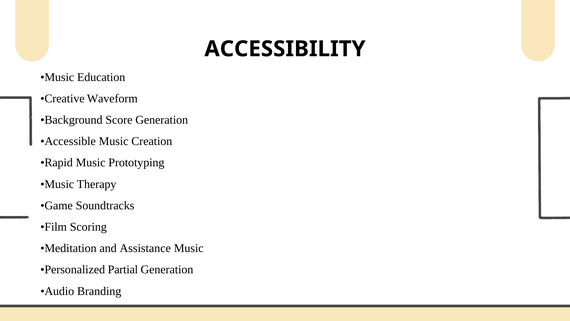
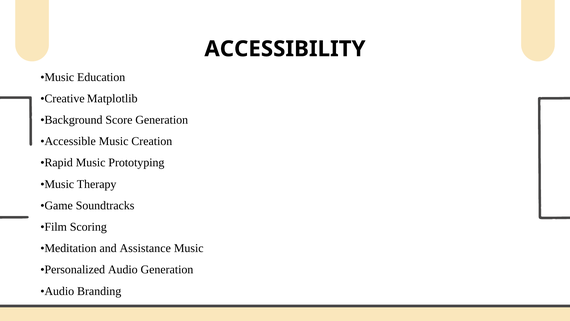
Waveform: Waveform -> Matplotlib
Personalized Partial: Partial -> Audio
